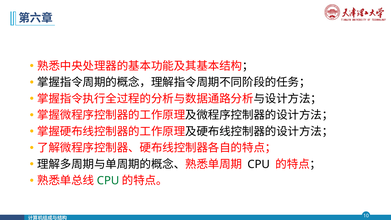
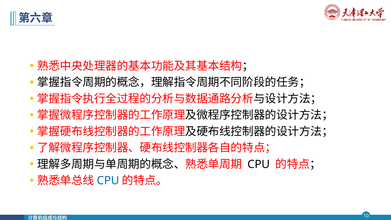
CPU at (108, 181) colour: green -> blue
